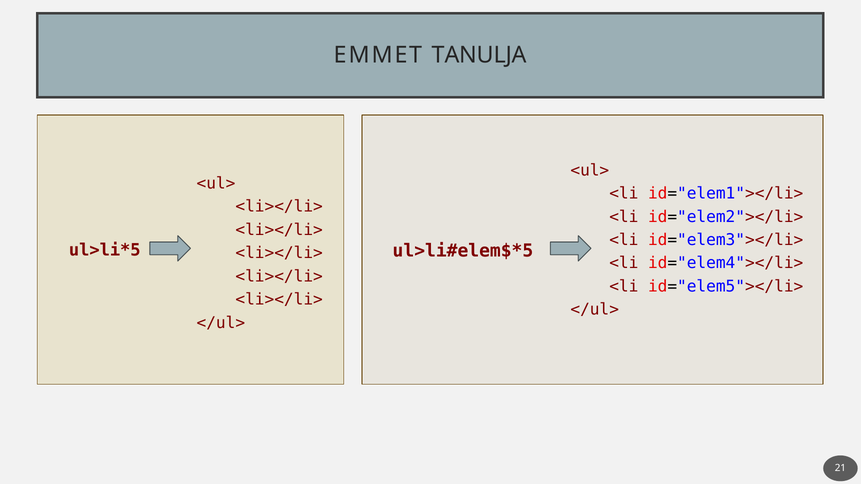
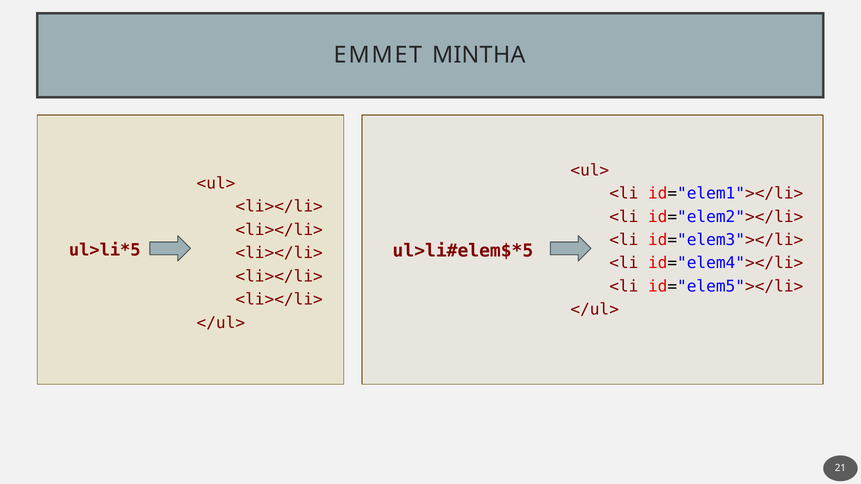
TANULJA: TANULJA -> MINTHA
